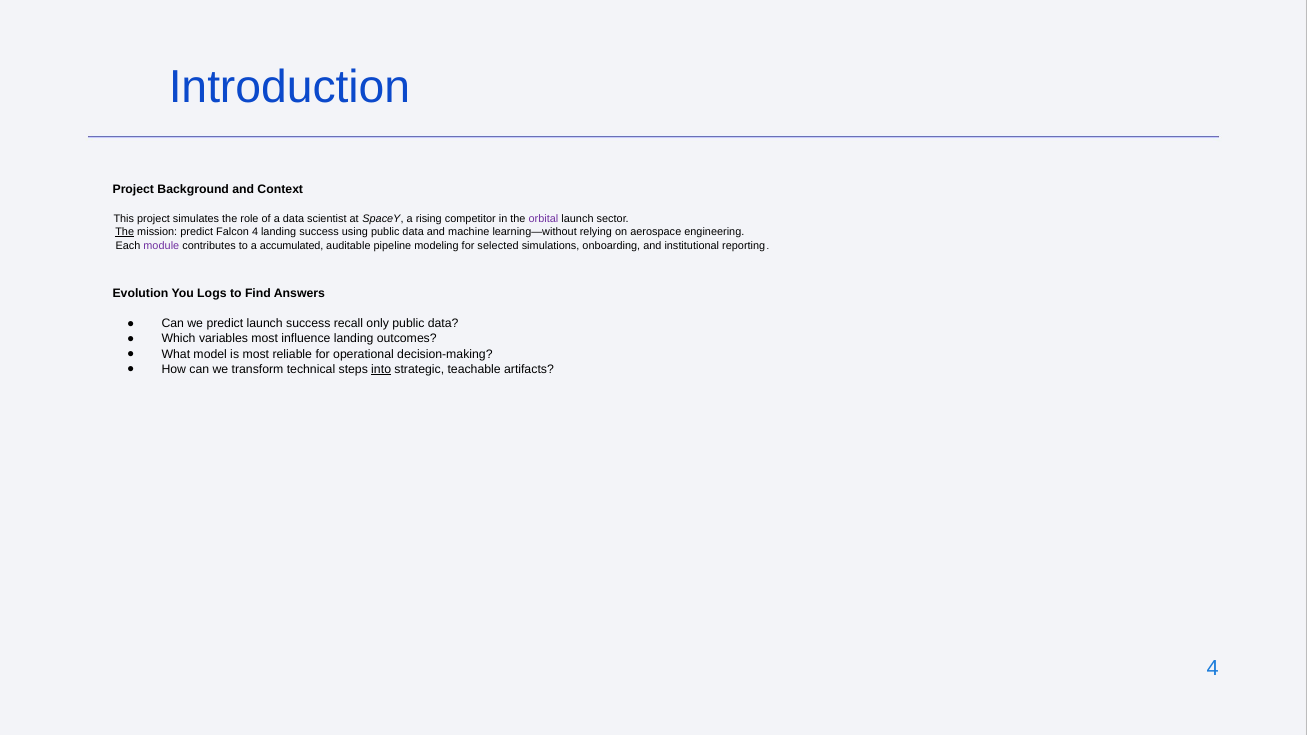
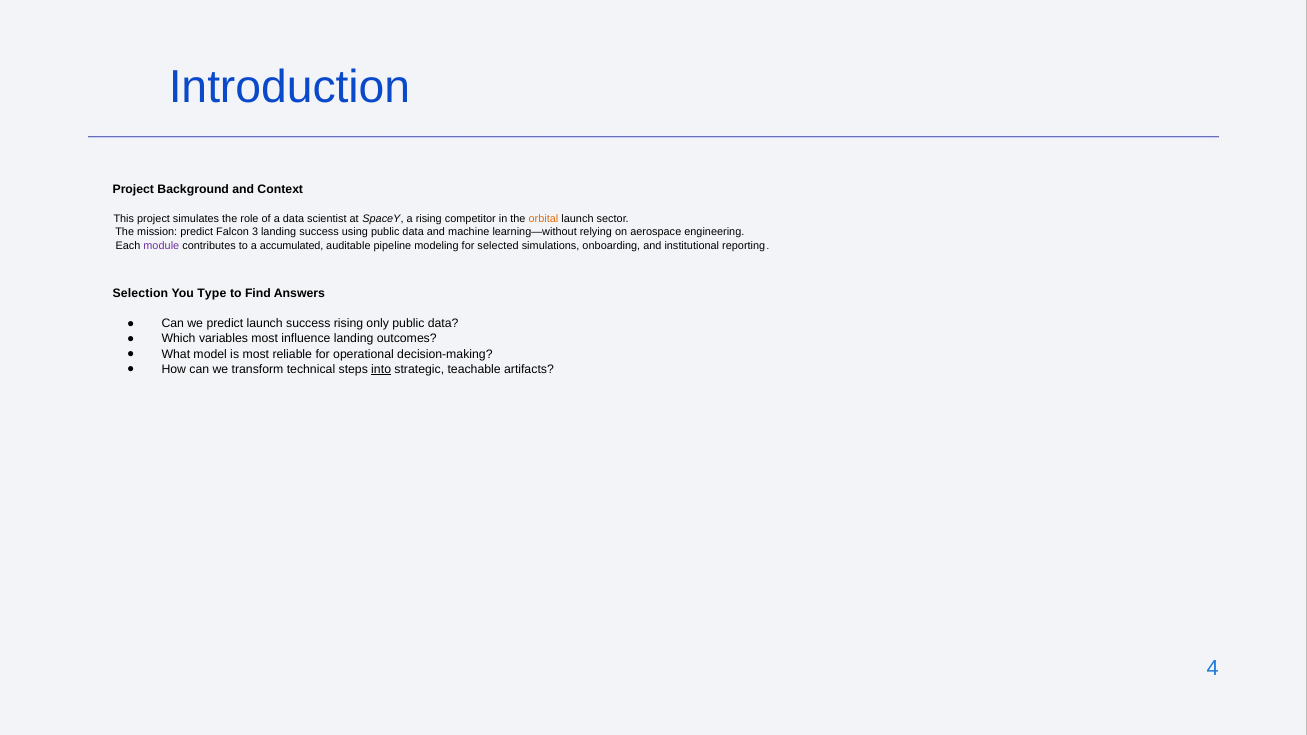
orbital colour: purple -> orange
The at (125, 232) underline: present -> none
Falcon 4: 4 -> 3
Evolution: Evolution -> Selection
Logs: Logs -> Type
success recall: recall -> rising
